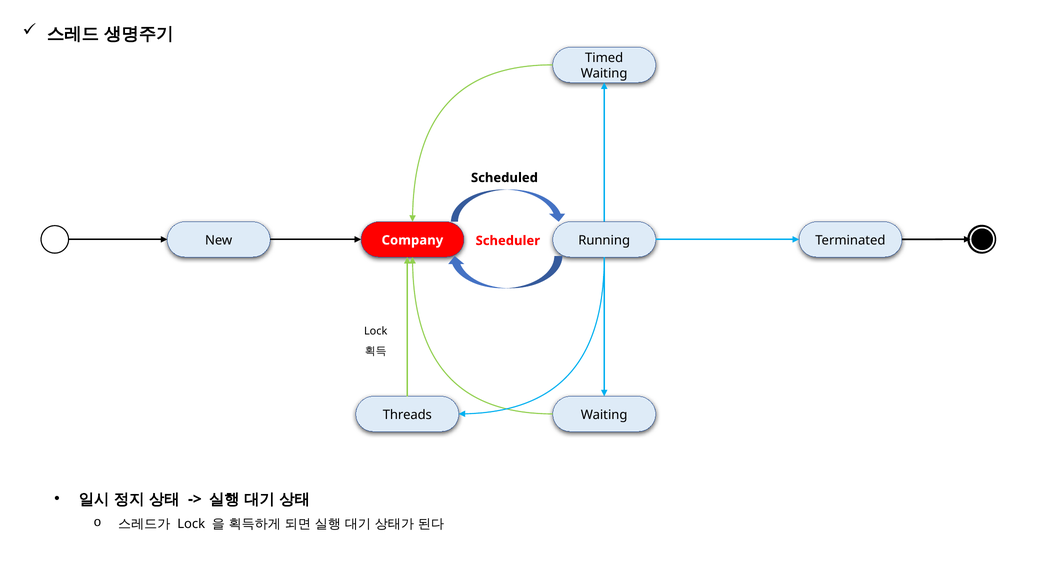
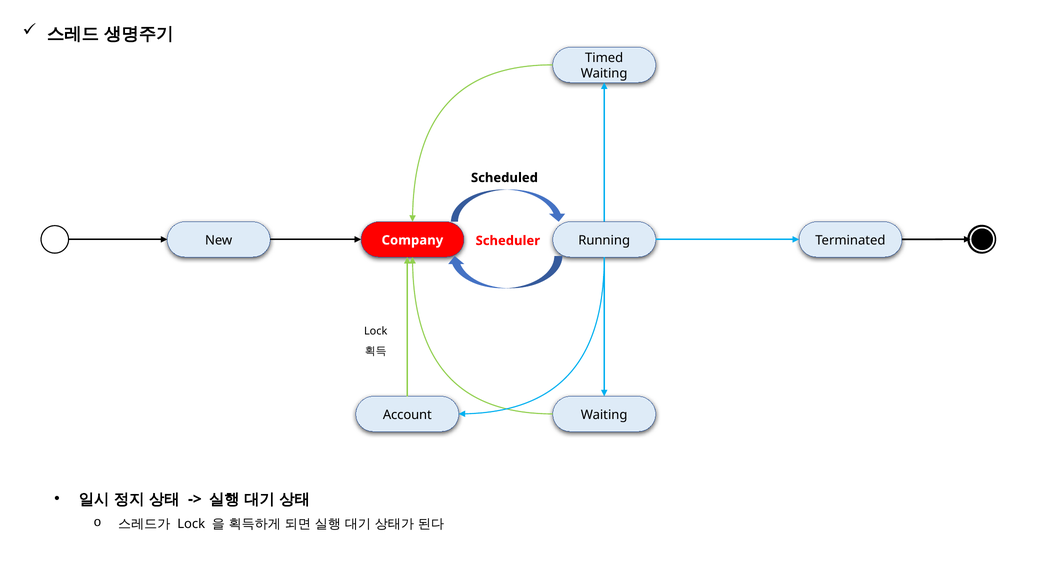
Threads: Threads -> Account
